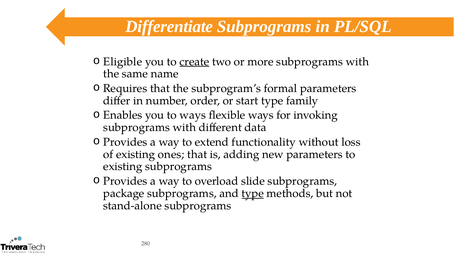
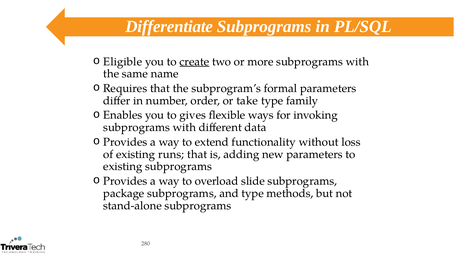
start: start -> take
to ways: ways -> gives
ones: ones -> runs
type at (253, 194) underline: present -> none
